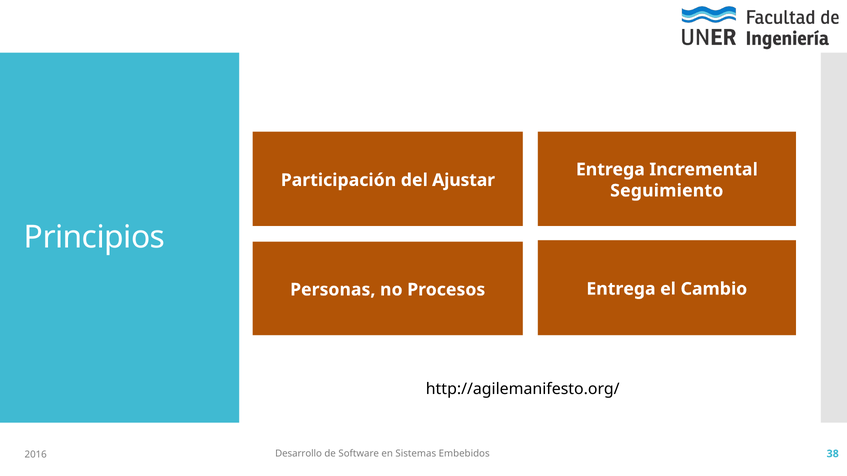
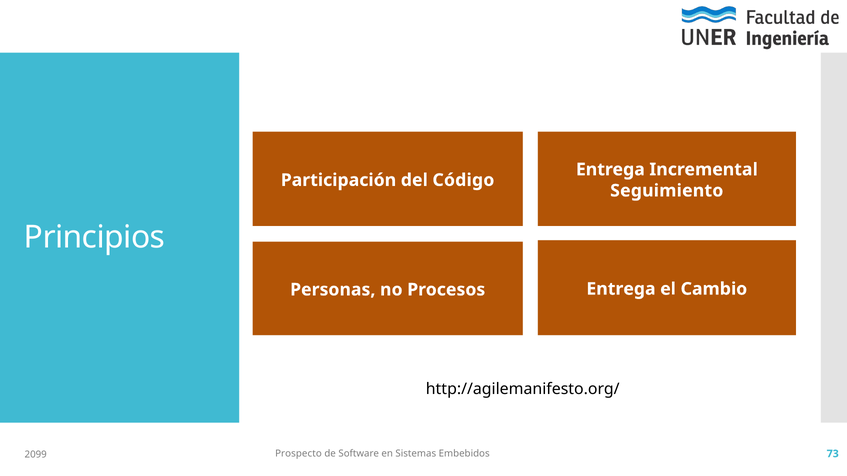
Ajustar: Ajustar -> Código
Desarrollo: Desarrollo -> Prospecto
38: 38 -> 73
2016: 2016 -> 2099
